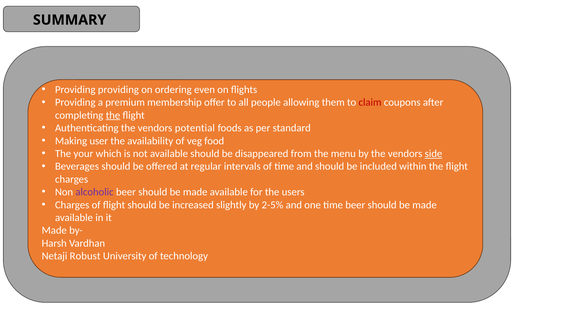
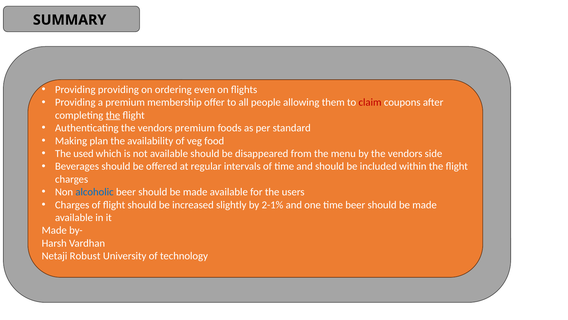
vendors potential: potential -> premium
user: user -> plan
your: your -> used
side underline: present -> none
alcoholic colour: purple -> blue
2-5%: 2-5% -> 2-1%
